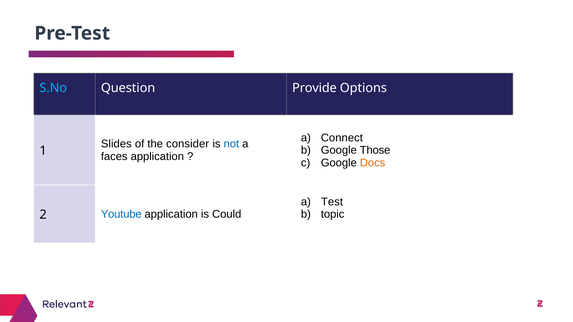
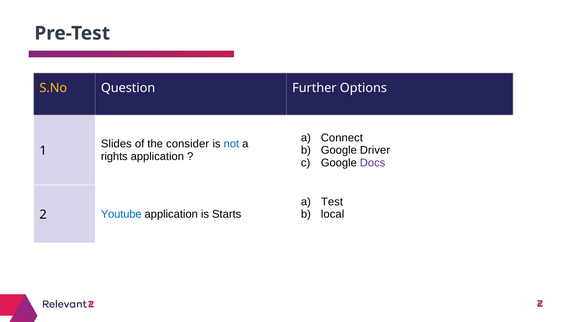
S.No colour: light blue -> yellow
Provide: Provide -> Further
Those: Those -> Driver
faces: faces -> rights
Docs colour: orange -> purple
topic: topic -> local
Could: Could -> Starts
